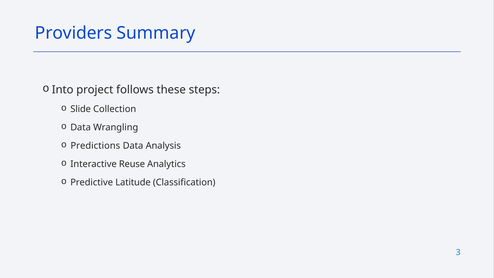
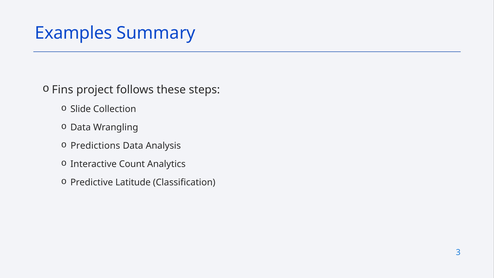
Providers: Providers -> Examples
Into: Into -> Fins
Reuse: Reuse -> Count
